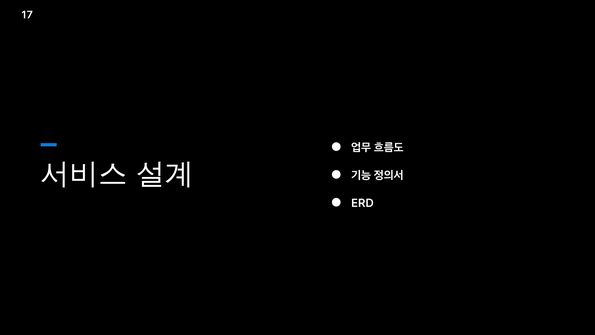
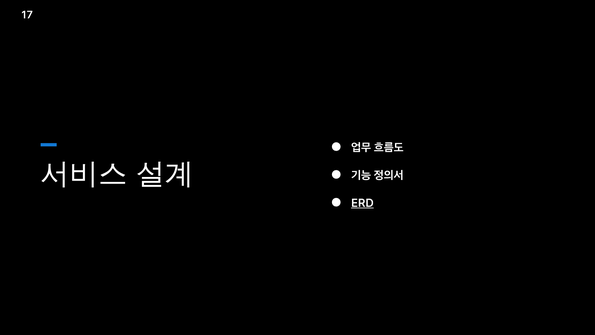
ERD underline: none -> present
